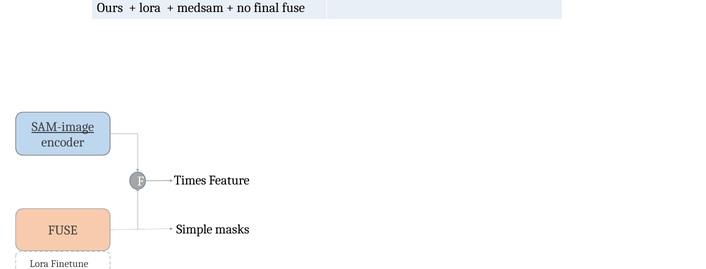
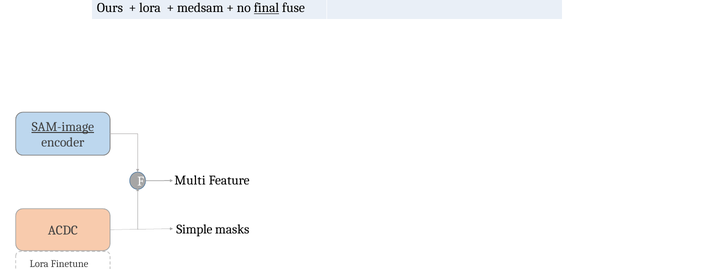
final underline: none -> present
Times: Times -> Multi
FUSE at (63, 231): FUSE -> ACDC
